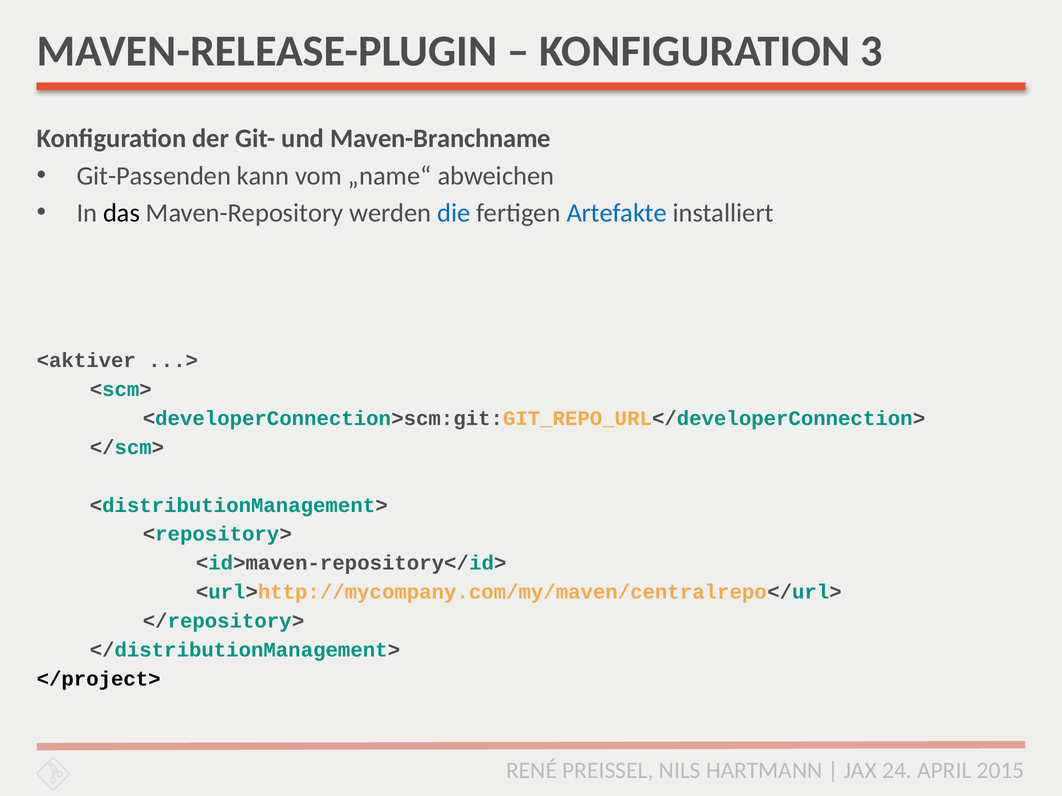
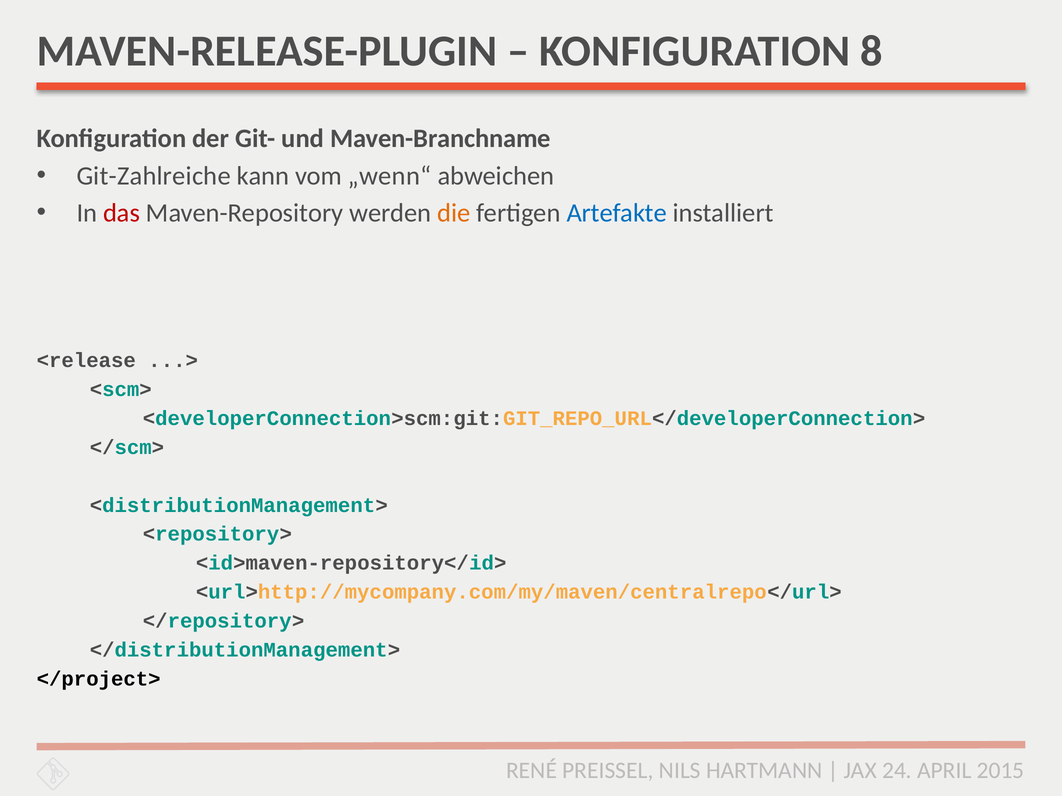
3: 3 -> 8
Git-Passenden: Git-Passenden -> Git-Zahlreiche
„name“: „name“ -> „wenn“
das colour: black -> red
die colour: blue -> orange
<aktiver: <aktiver -> <release
